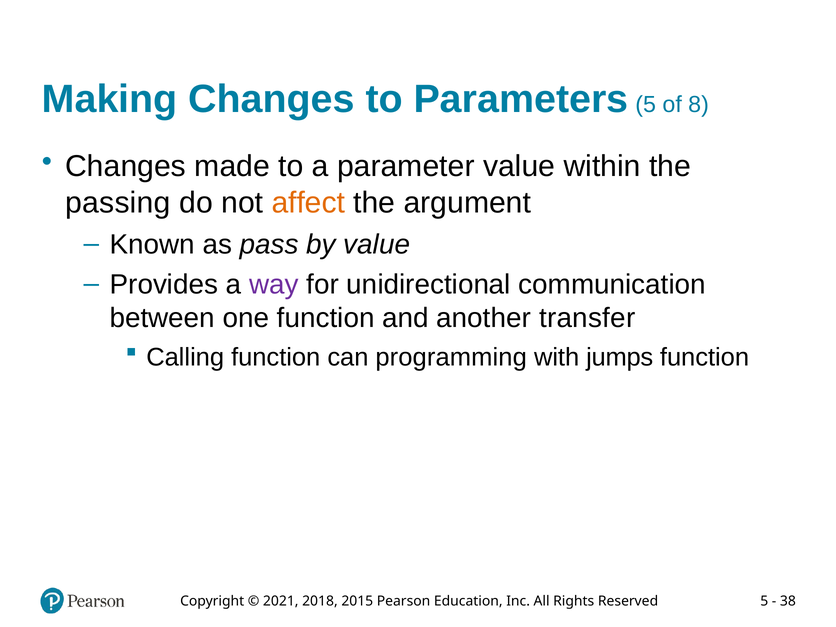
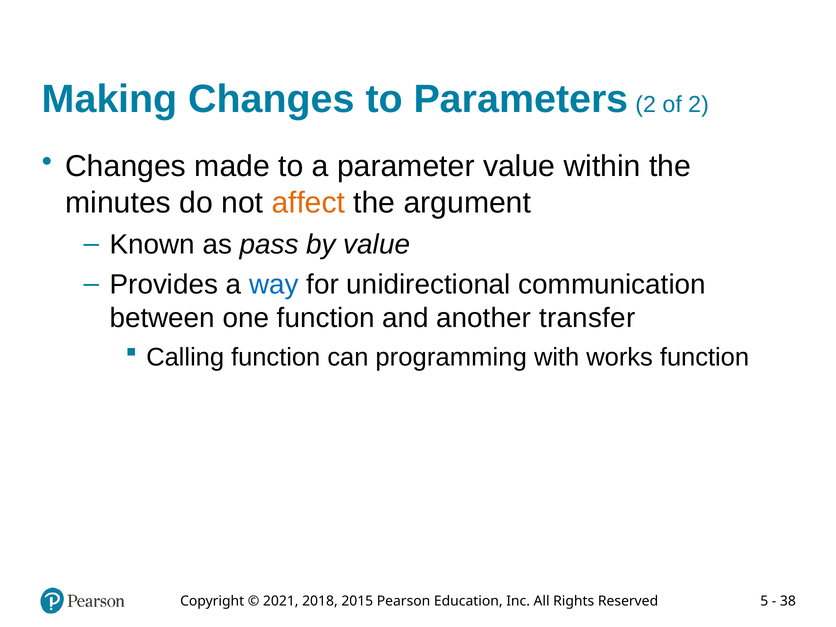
Parameters 5: 5 -> 2
of 8: 8 -> 2
passing: passing -> minutes
way colour: purple -> blue
jumps: jumps -> works
